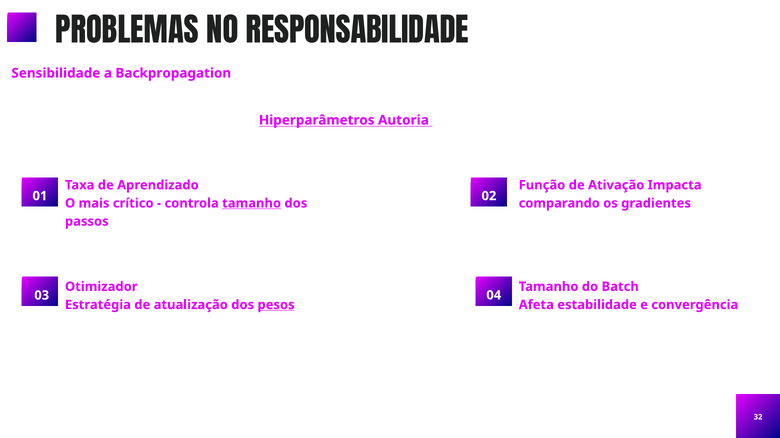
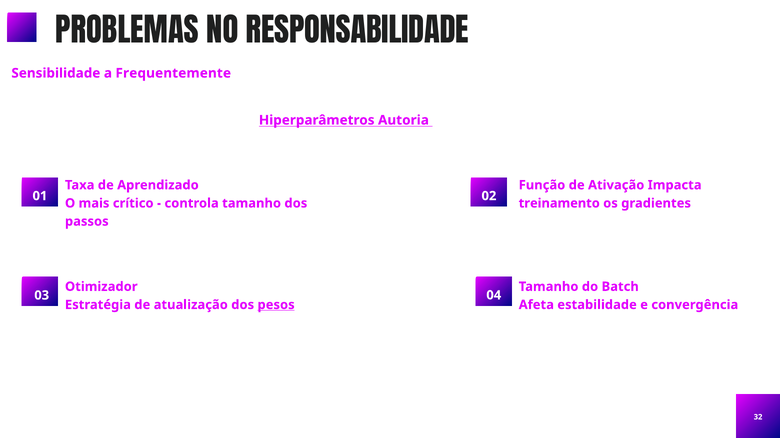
Backpropagation: Backpropagation -> Frequentemente
comparando: comparando -> treinamento
tamanho at (252, 204) underline: present -> none
